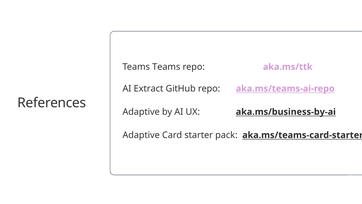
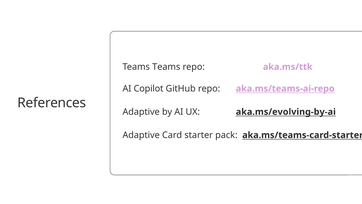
Extract: Extract -> Copilot
aka.ms/business-by-ai: aka.ms/business-by-ai -> aka.ms/evolving-by-ai
